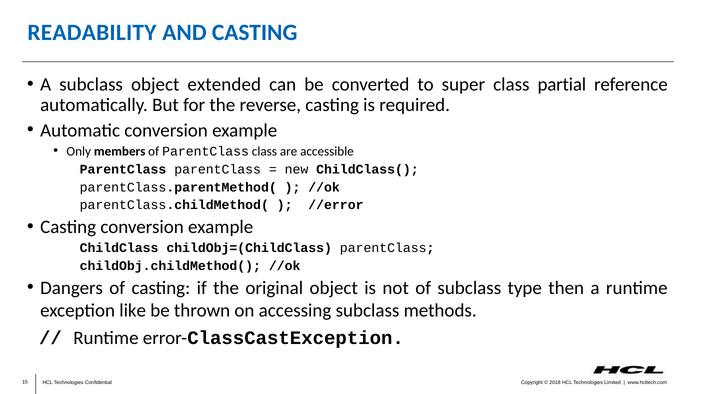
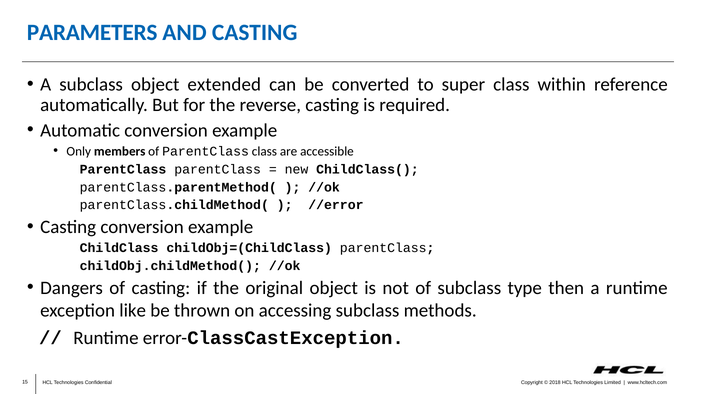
READABILITY: READABILITY -> PARAMETERS
partial: partial -> within
